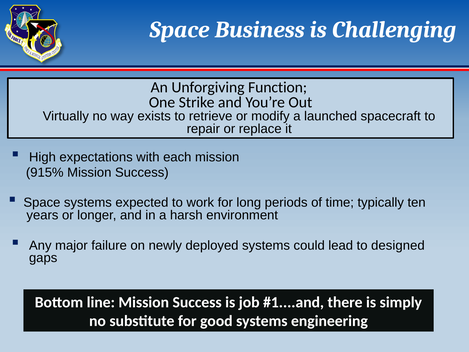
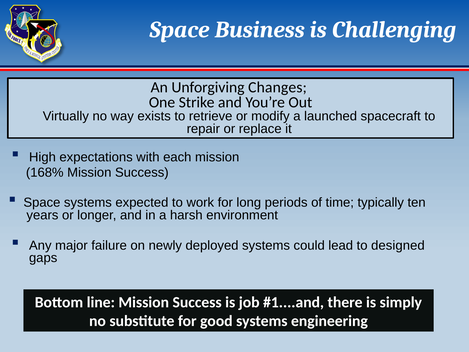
Function: Function -> Changes
915%: 915% -> 168%
